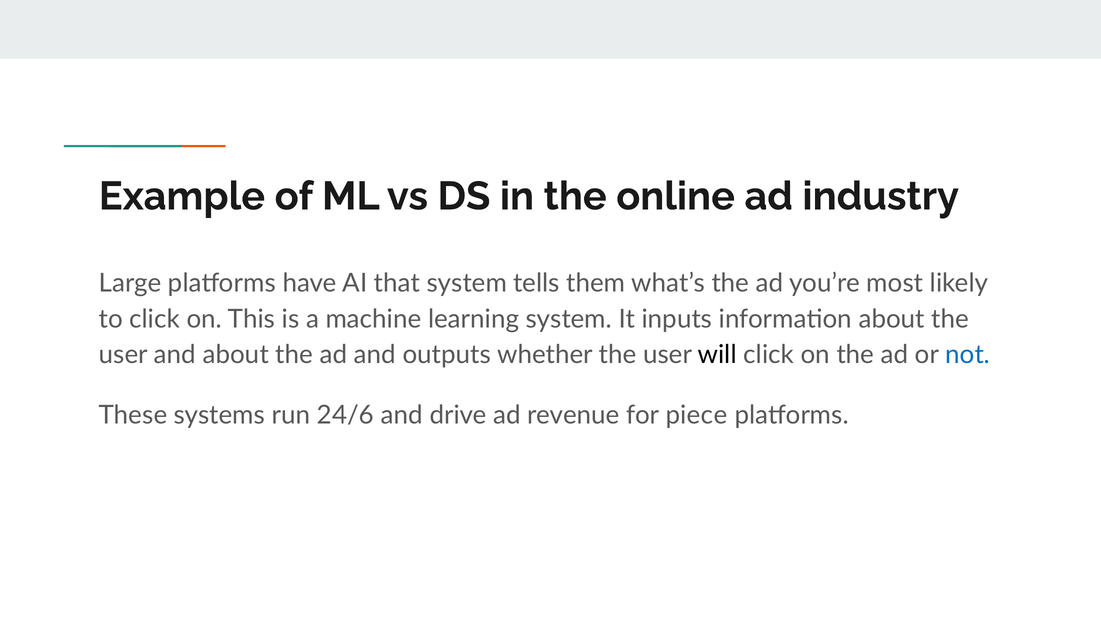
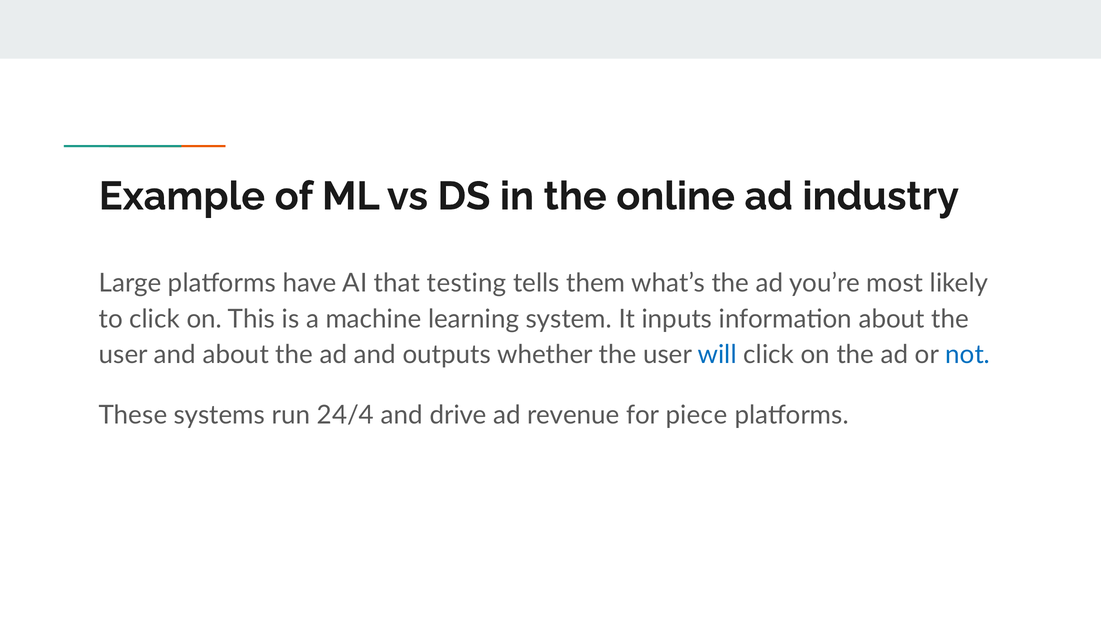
that system: system -> testing
will colour: black -> blue
24/6: 24/6 -> 24/4
